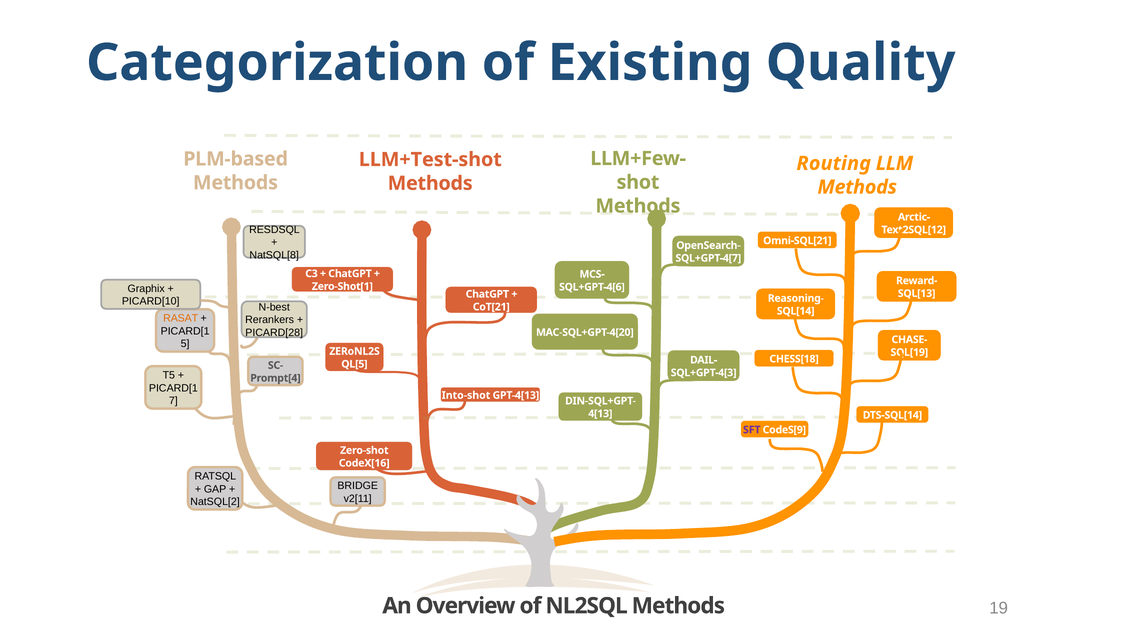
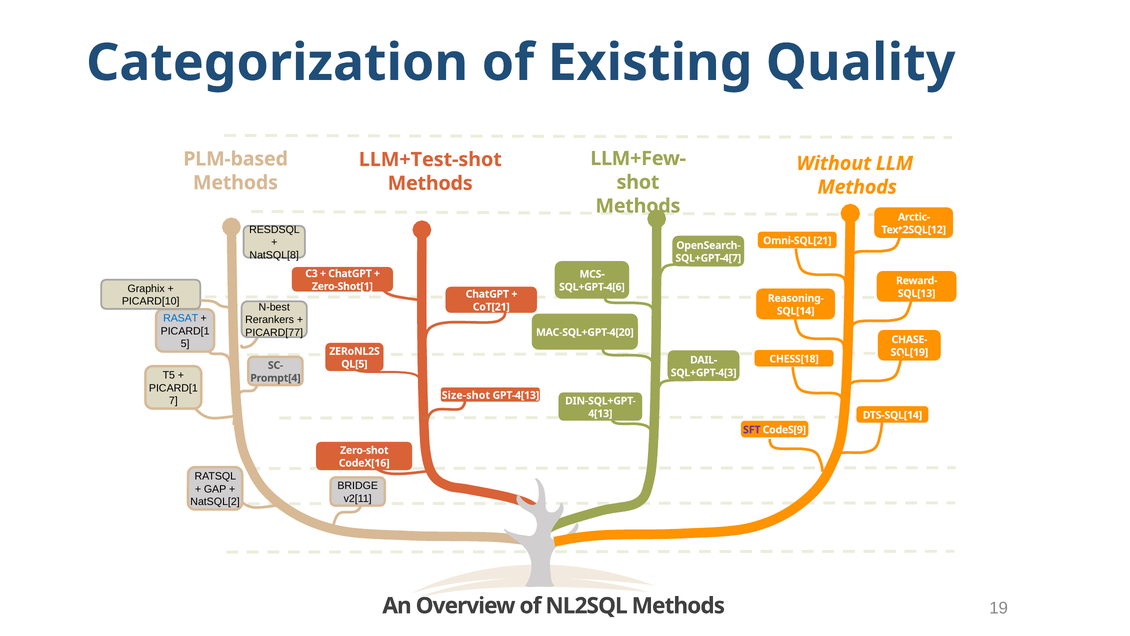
Routing: Routing -> Without
RASAT colour: orange -> blue
PICARD[28: PICARD[28 -> PICARD[77
Into-shot: Into-shot -> Size-shot
